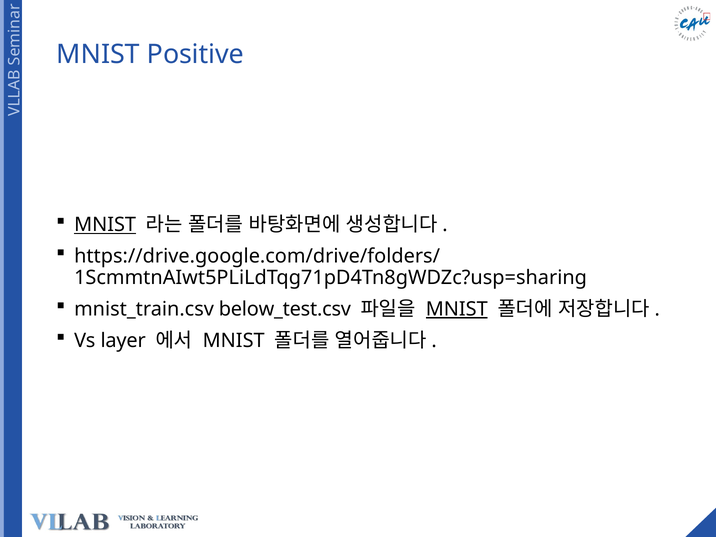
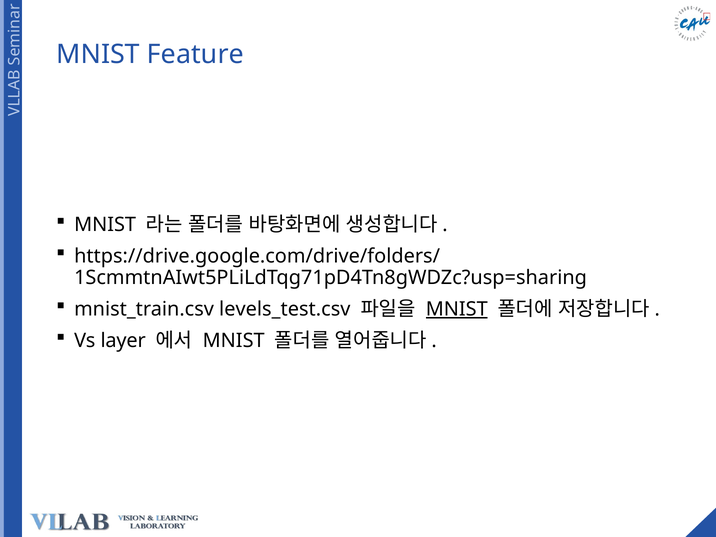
Positive: Positive -> Feature
MNIST at (105, 225) underline: present -> none
below_test.csv: below_test.csv -> levels_test.csv
